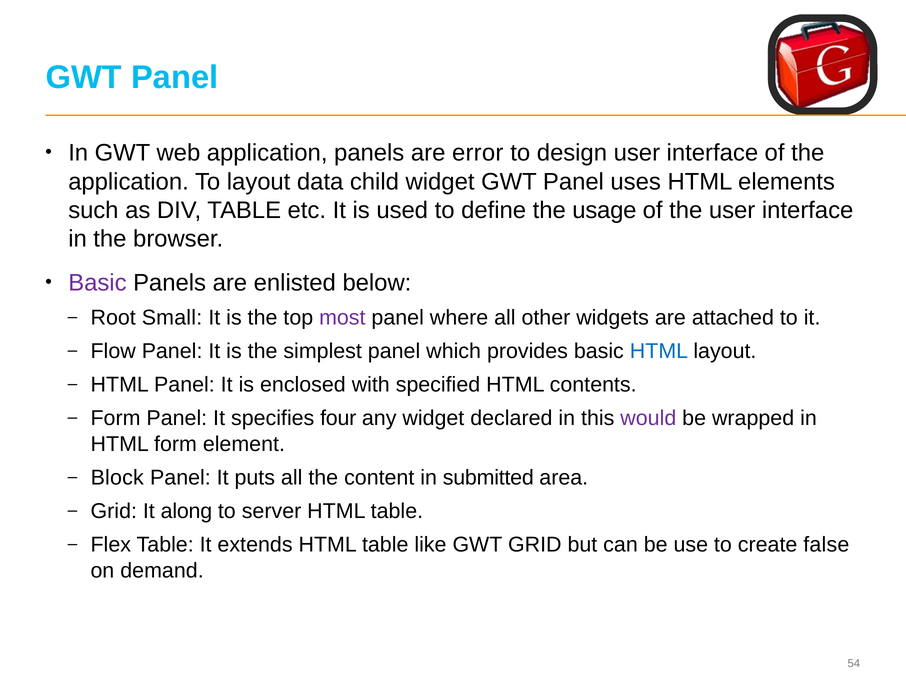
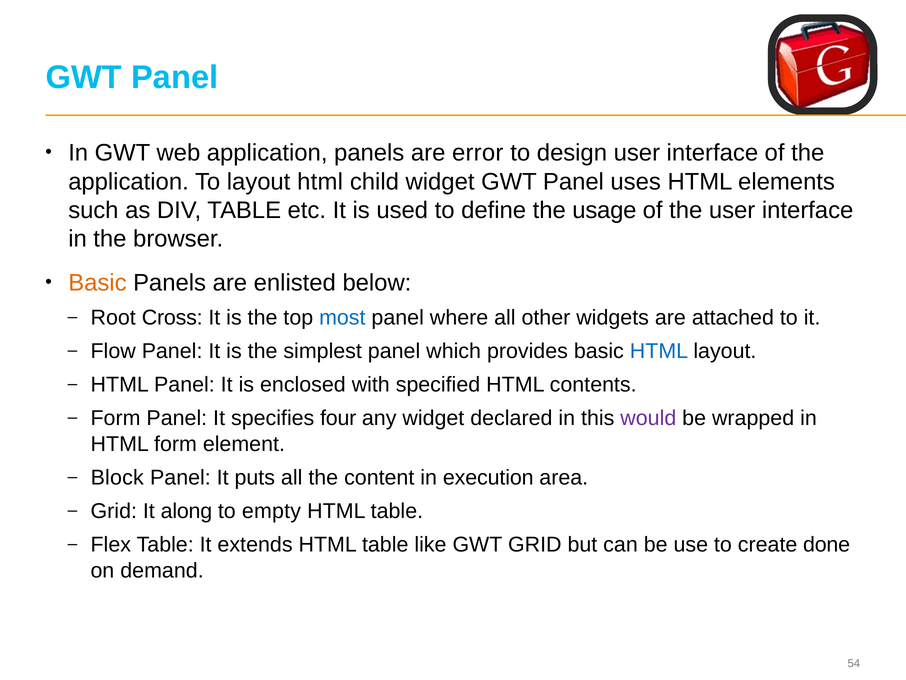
layout data: data -> html
Basic at (97, 283) colour: purple -> orange
Small: Small -> Cross
most colour: purple -> blue
submitted: submitted -> execution
server: server -> empty
false: false -> done
